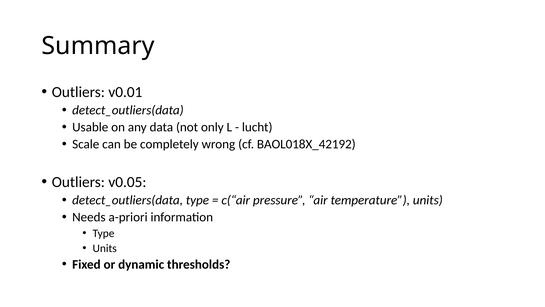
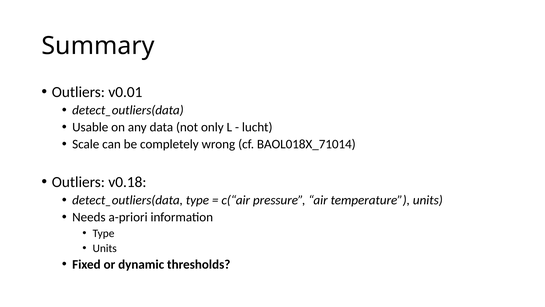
BAOL018X_42192: BAOL018X_42192 -> BAOL018X_71014
v0.05: v0.05 -> v0.18
